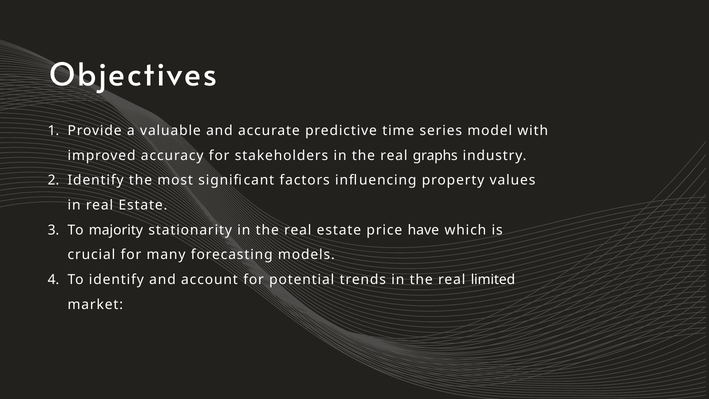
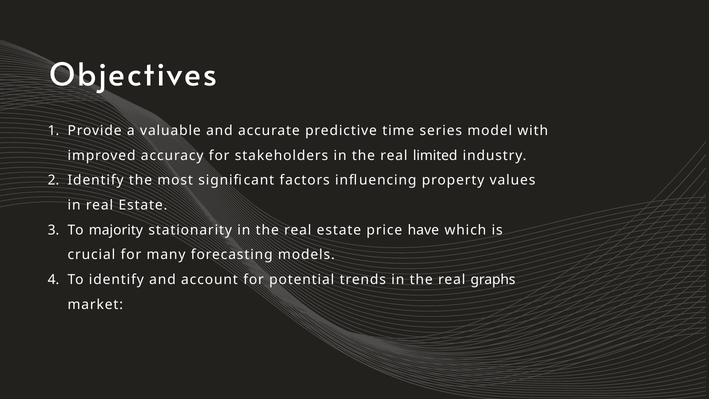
graphs: graphs -> limited
limited: limited -> graphs
